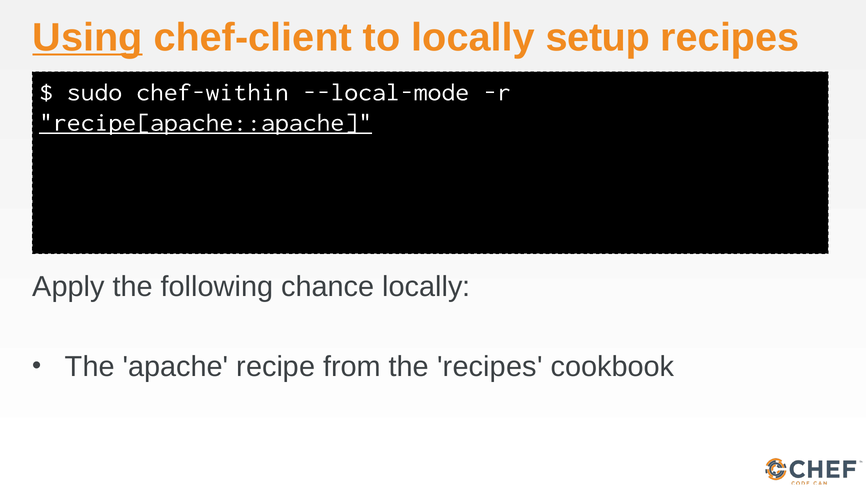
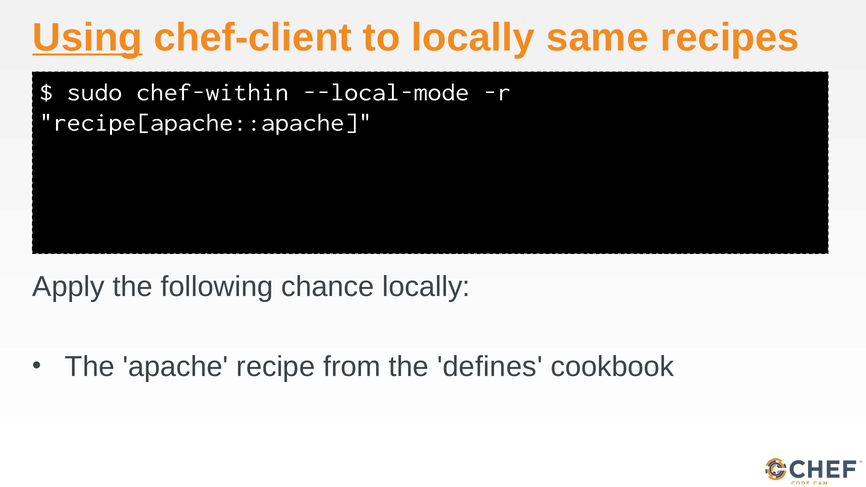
setup: setup -> same
recipe[apache::apache underline: present -> none
the recipes: recipes -> defines
